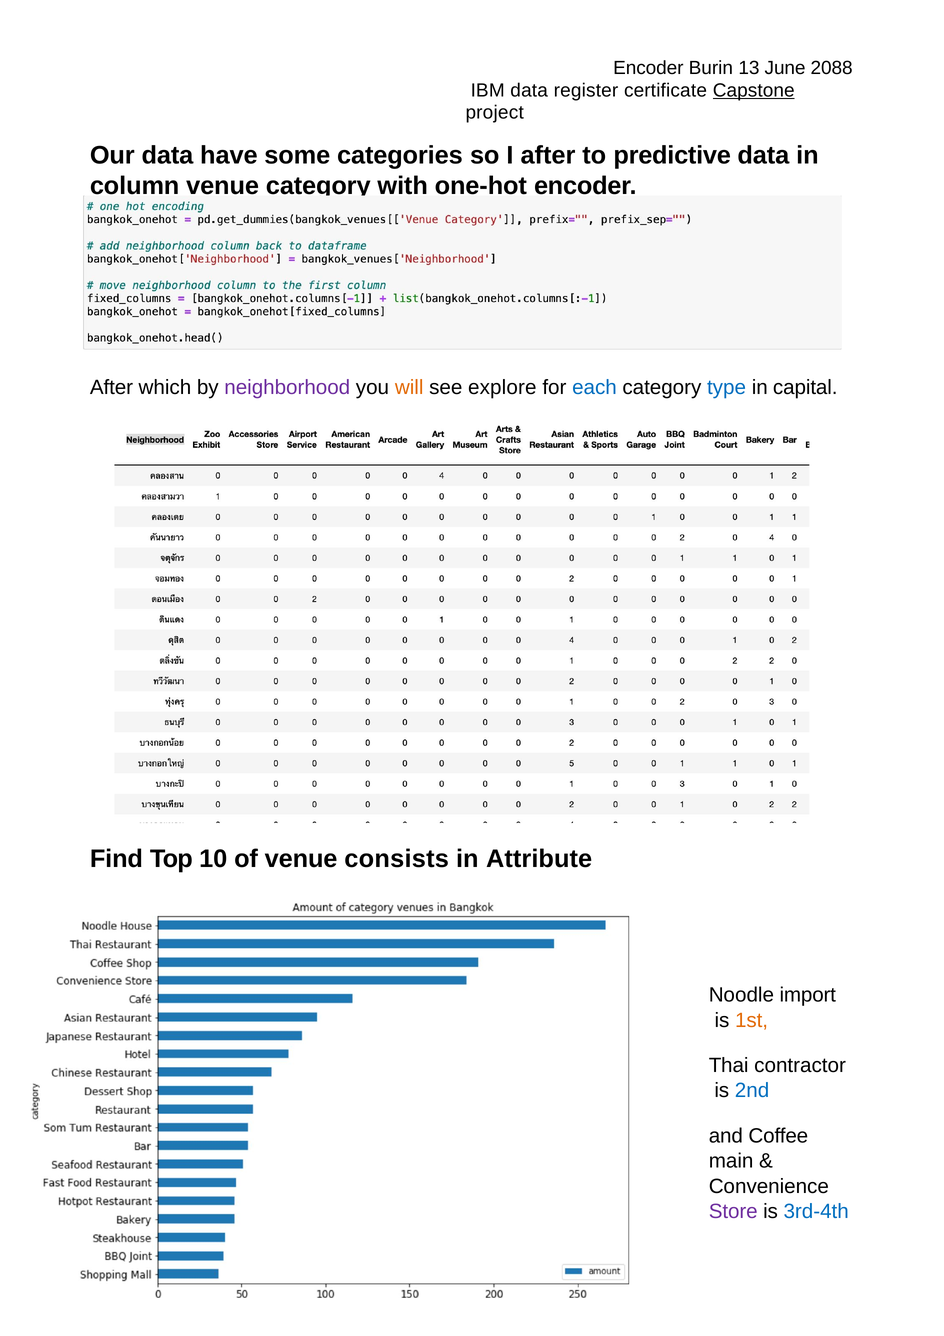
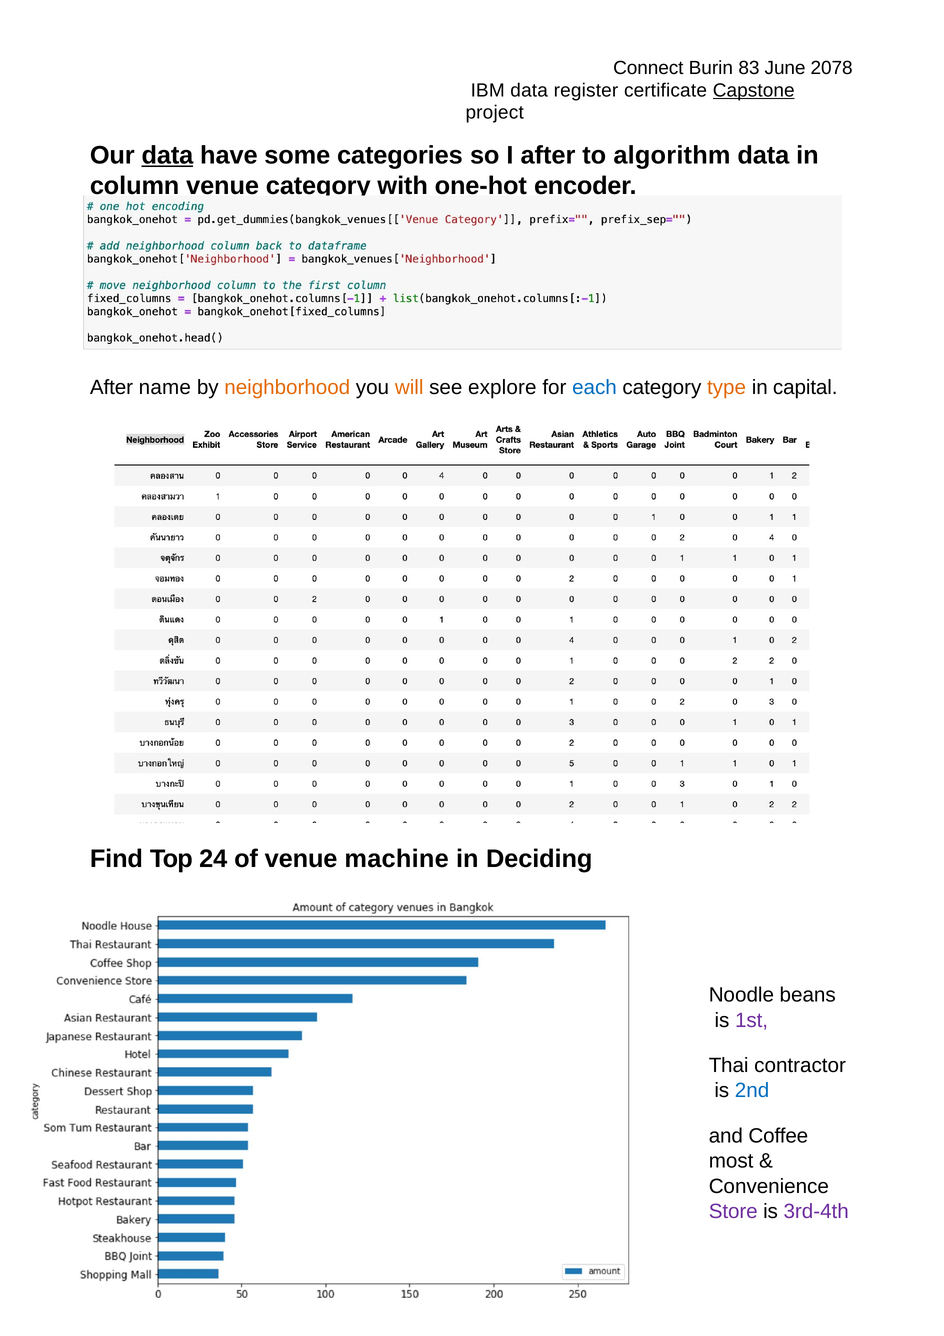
Encoder at (648, 68): Encoder -> Connect
13: 13 -> 83
2088: 2088 -> 2078
data at (167, 156) underline: none -> present
predictive: predictive -> algorithm
which: which -> name
neighborhood colour: purple -> orange
type colour: blue -> orange
10: 10 -> 24
consists: consists -> machine
Attribute: Attribute -> Deciding
import: import -> beans
1st colour: orange -> purple
main: main -> most
3rd-4th colour: blue -> purple
